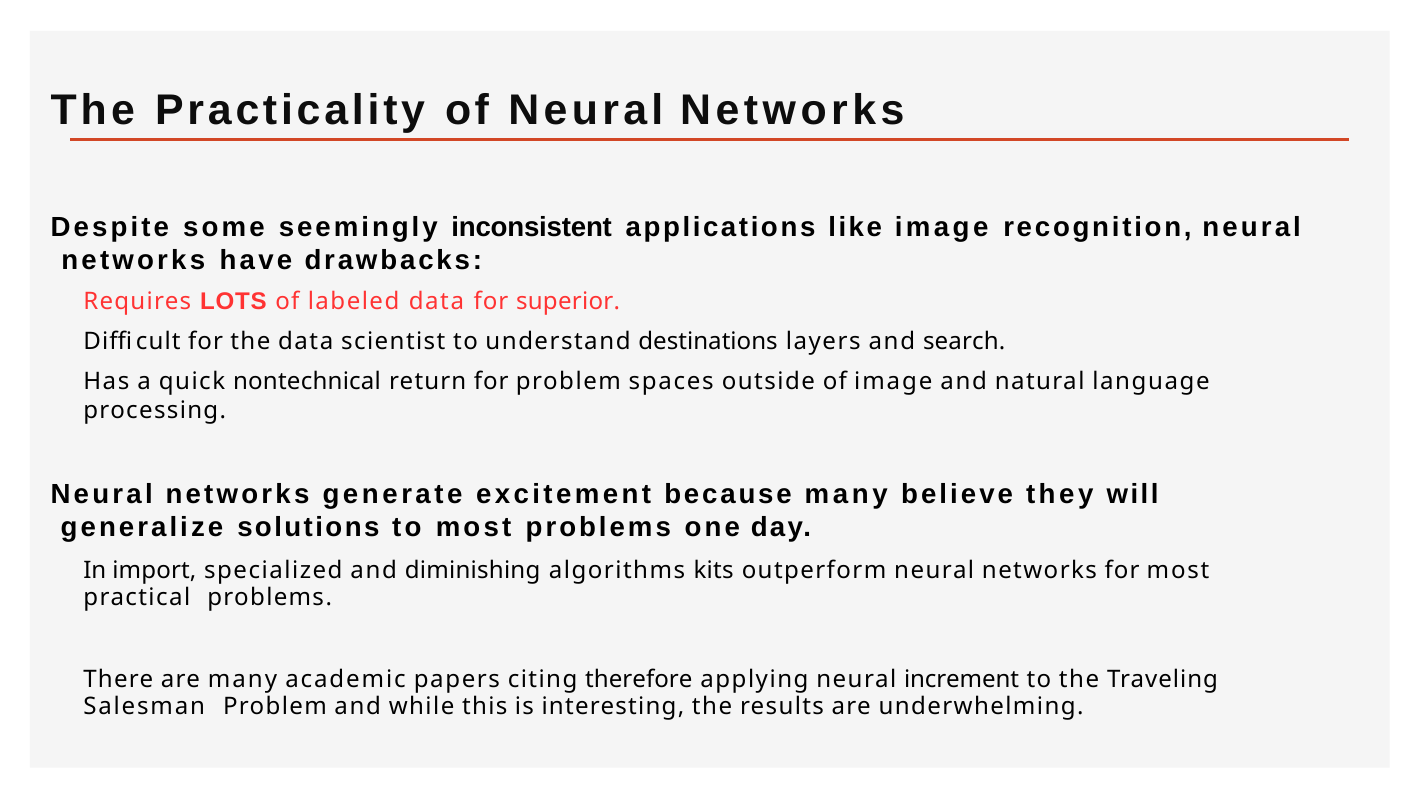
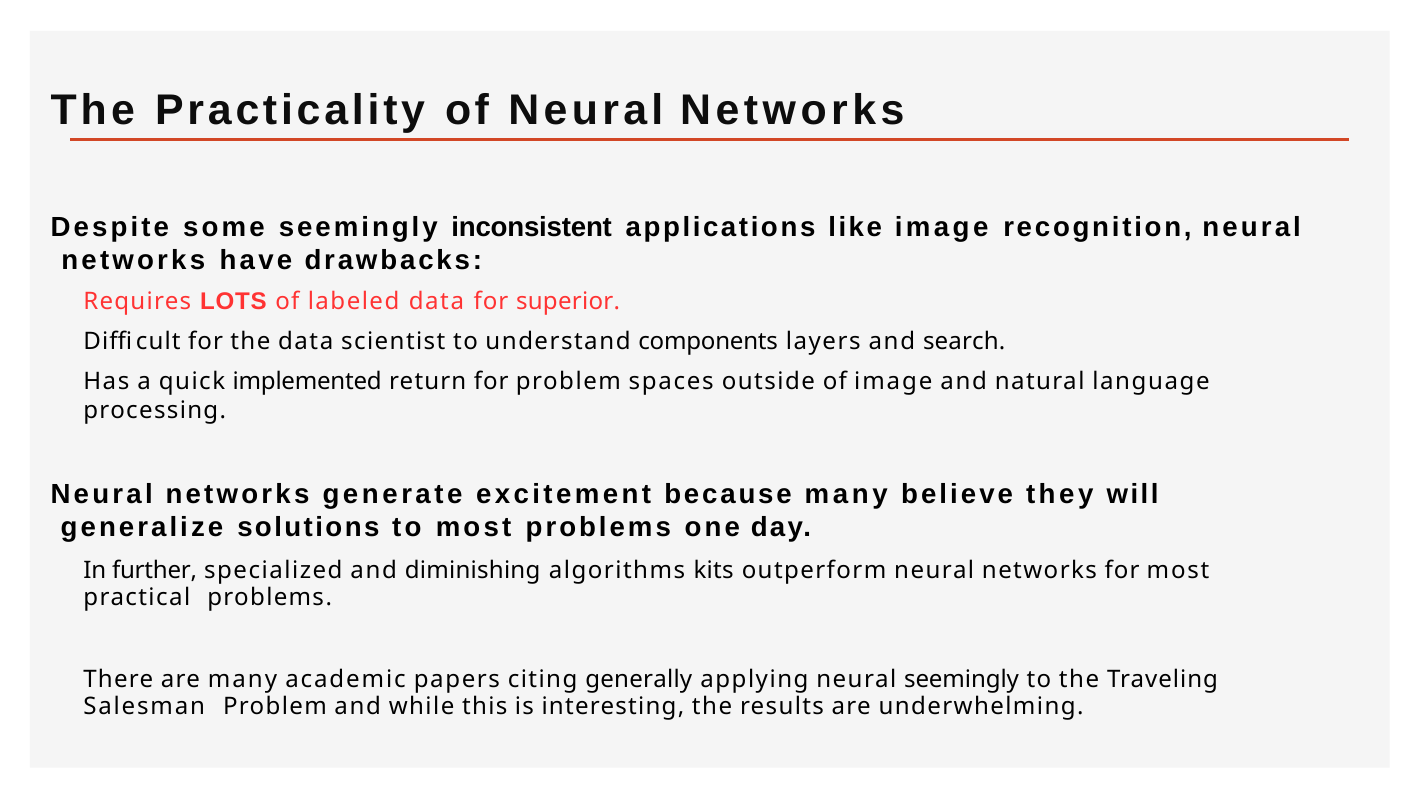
destinations: destinations -> components
nontechnical: nontechnical -> implemented
import: import -> further
therefore: therefore -> generally
neural increment: increment -> seemingly
